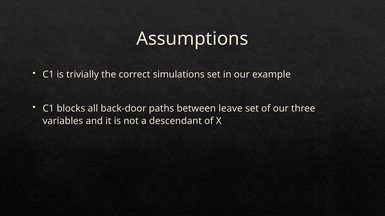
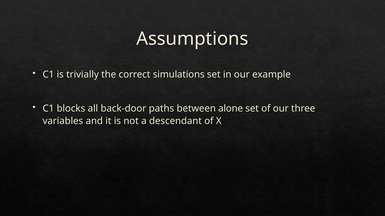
leave: leave -> alone
